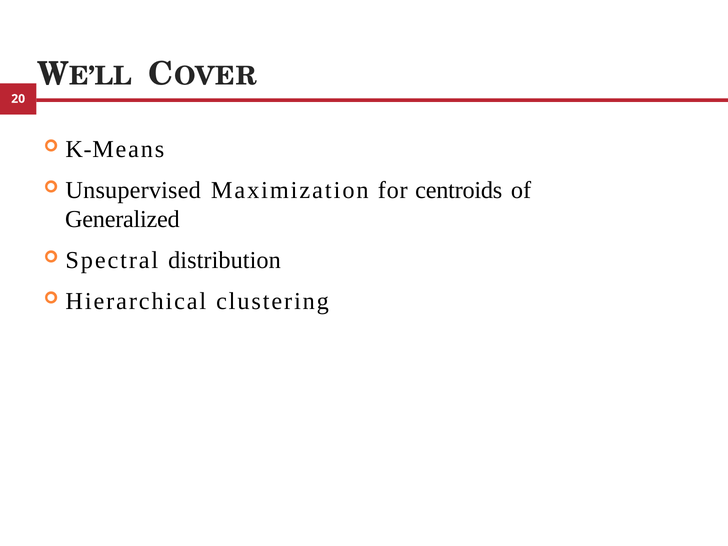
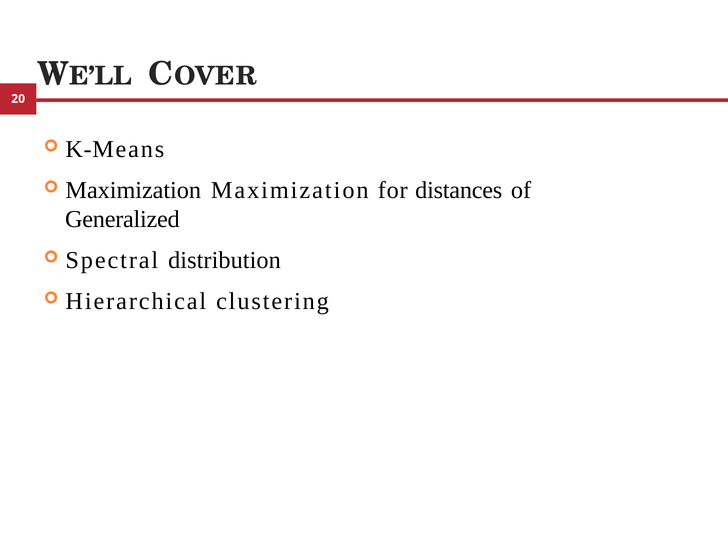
Unsupervised at (133, 190): Unsupervised -> Maximization
centroids: centroids -> distances
